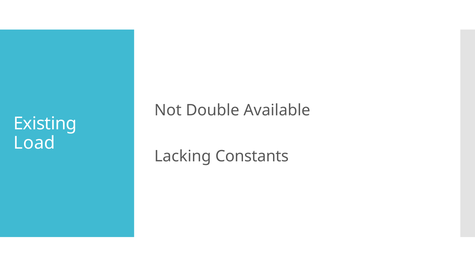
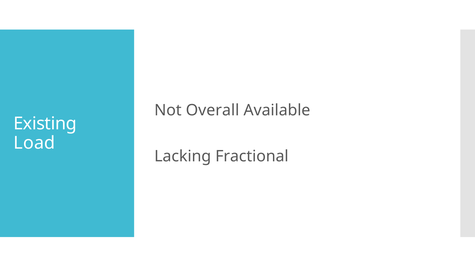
Double: Double -> Overall
Constants: Constants -> Fractional
